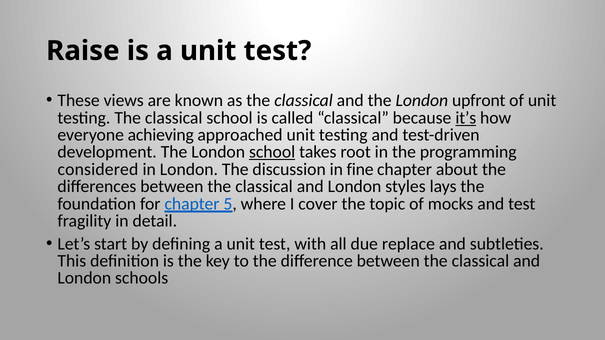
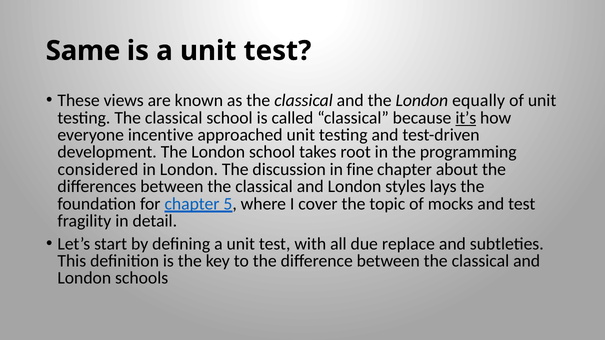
Raise: Raise -> Same
upfront: upfront -> equally
achieving: achieving -> incentive
school at (272, 152) underline: present -> none
